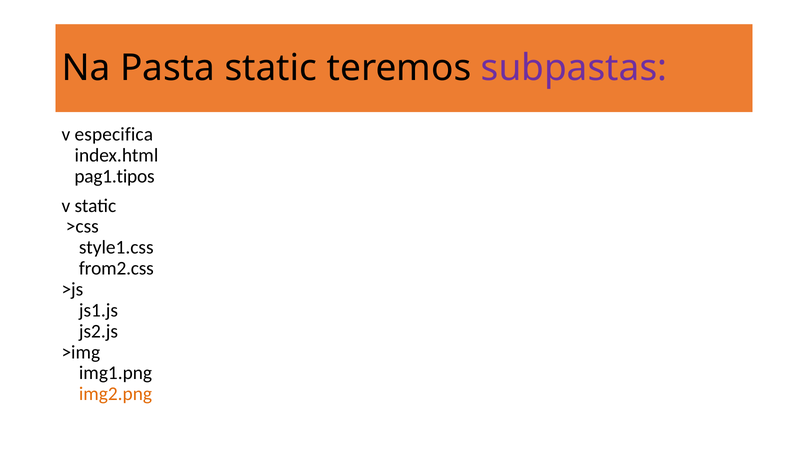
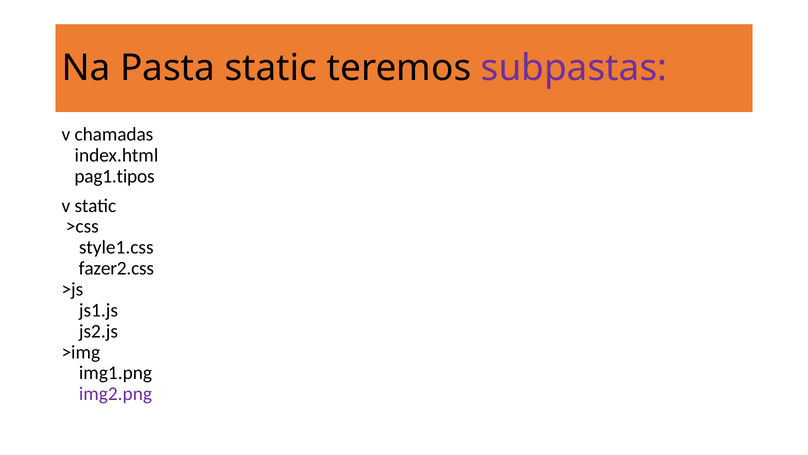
especifica: especifica -> chamadas
from2.css: from2.css -> fazer2.css
img2.png colour: orange -> purple
